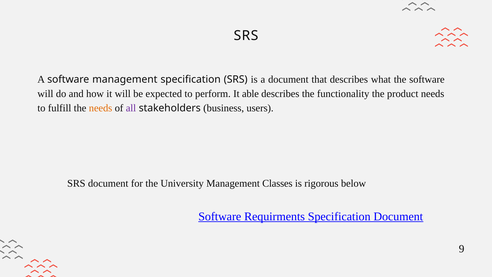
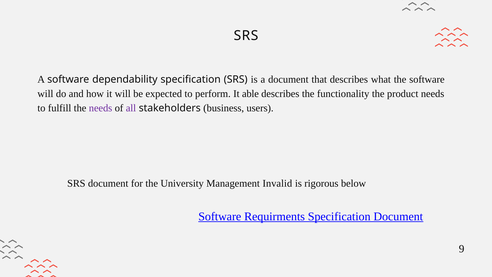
software management: management -> dependability
needs at (101, 108) colour: orange -> purple
Classes: Classes -> Invalid
